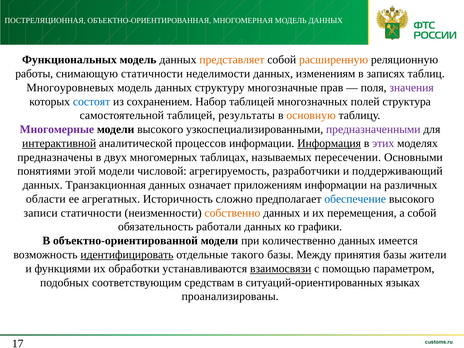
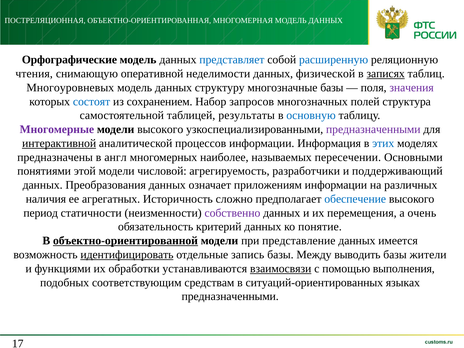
Функциональных: Функциональных -> Орфографические
представляет colour: orange -> blue
расширенную colour: orange -> blue
работы: работы -> чтения
снимающую статичности: статичности -> оперативной
изменениям: изменениям -> физической
записях underline: none -> present
многозначные прав: прав -> базы
Набор таблицей: таблицей -> запросов
основную colour: orange -> blue
Информация underline: present -> none
этих colour: purple -> blue
двух: двух -> англ
таблицах: таблицах -> наиболее
Транзакционная: Транзакционная -> Преобразования
области: области -> наличия
записи: записи -> период
собственно colour: orange -> purple
а собой: собой -> очень
работали: работали -> критерий
графики: графики -> понятие
объектно-ориентированной underline: none -> present
количественно: количественно -> представление
такого: такого -> запись
принятия: принятия -> выводить
параметром: параметром -> выполнения
проанализированы at (230, 296): проанализированы -> предназначенными
